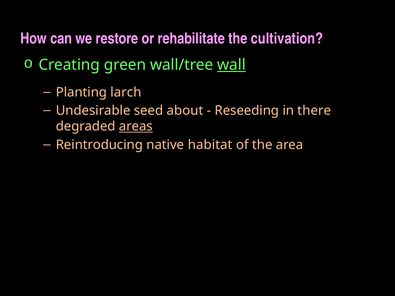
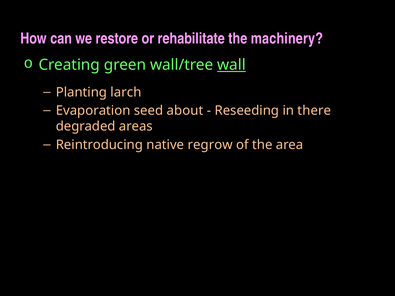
cultivation: cultivation -> machinery
Undesirable: Undesirable -> Evaporation
areas underline: present -> none
habitat: habitat -> regrow
